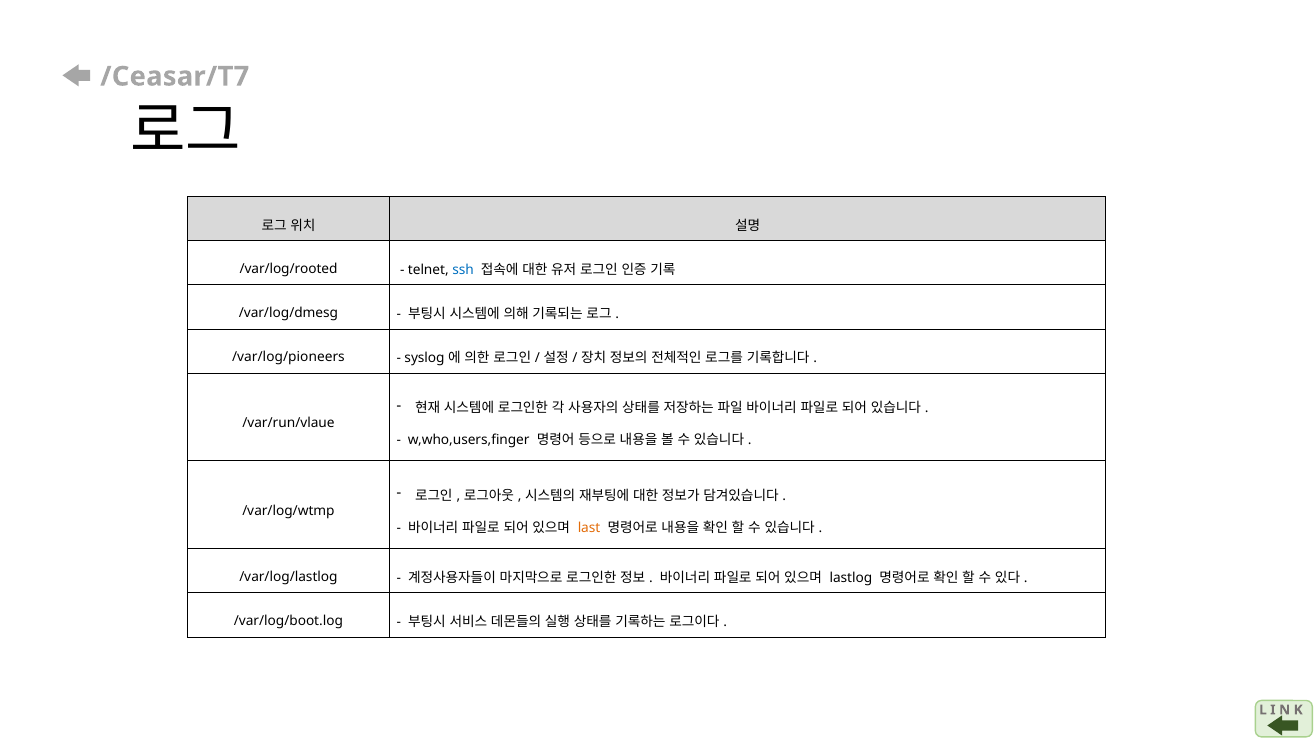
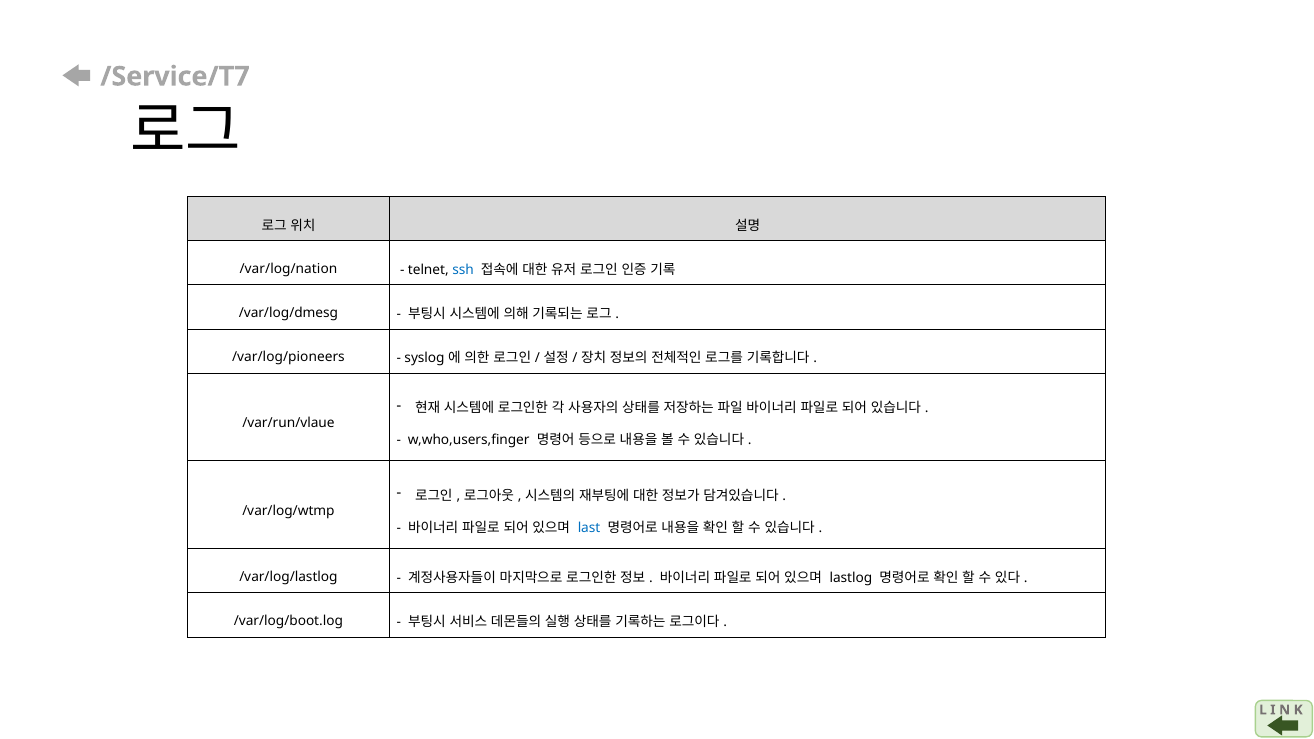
/Ceasar/T7: /Ceasar/T7 -> /Service/T7
/var/log/rooted: /var/log/rooted -> /var/log/nation
last colour: orange -> blue
